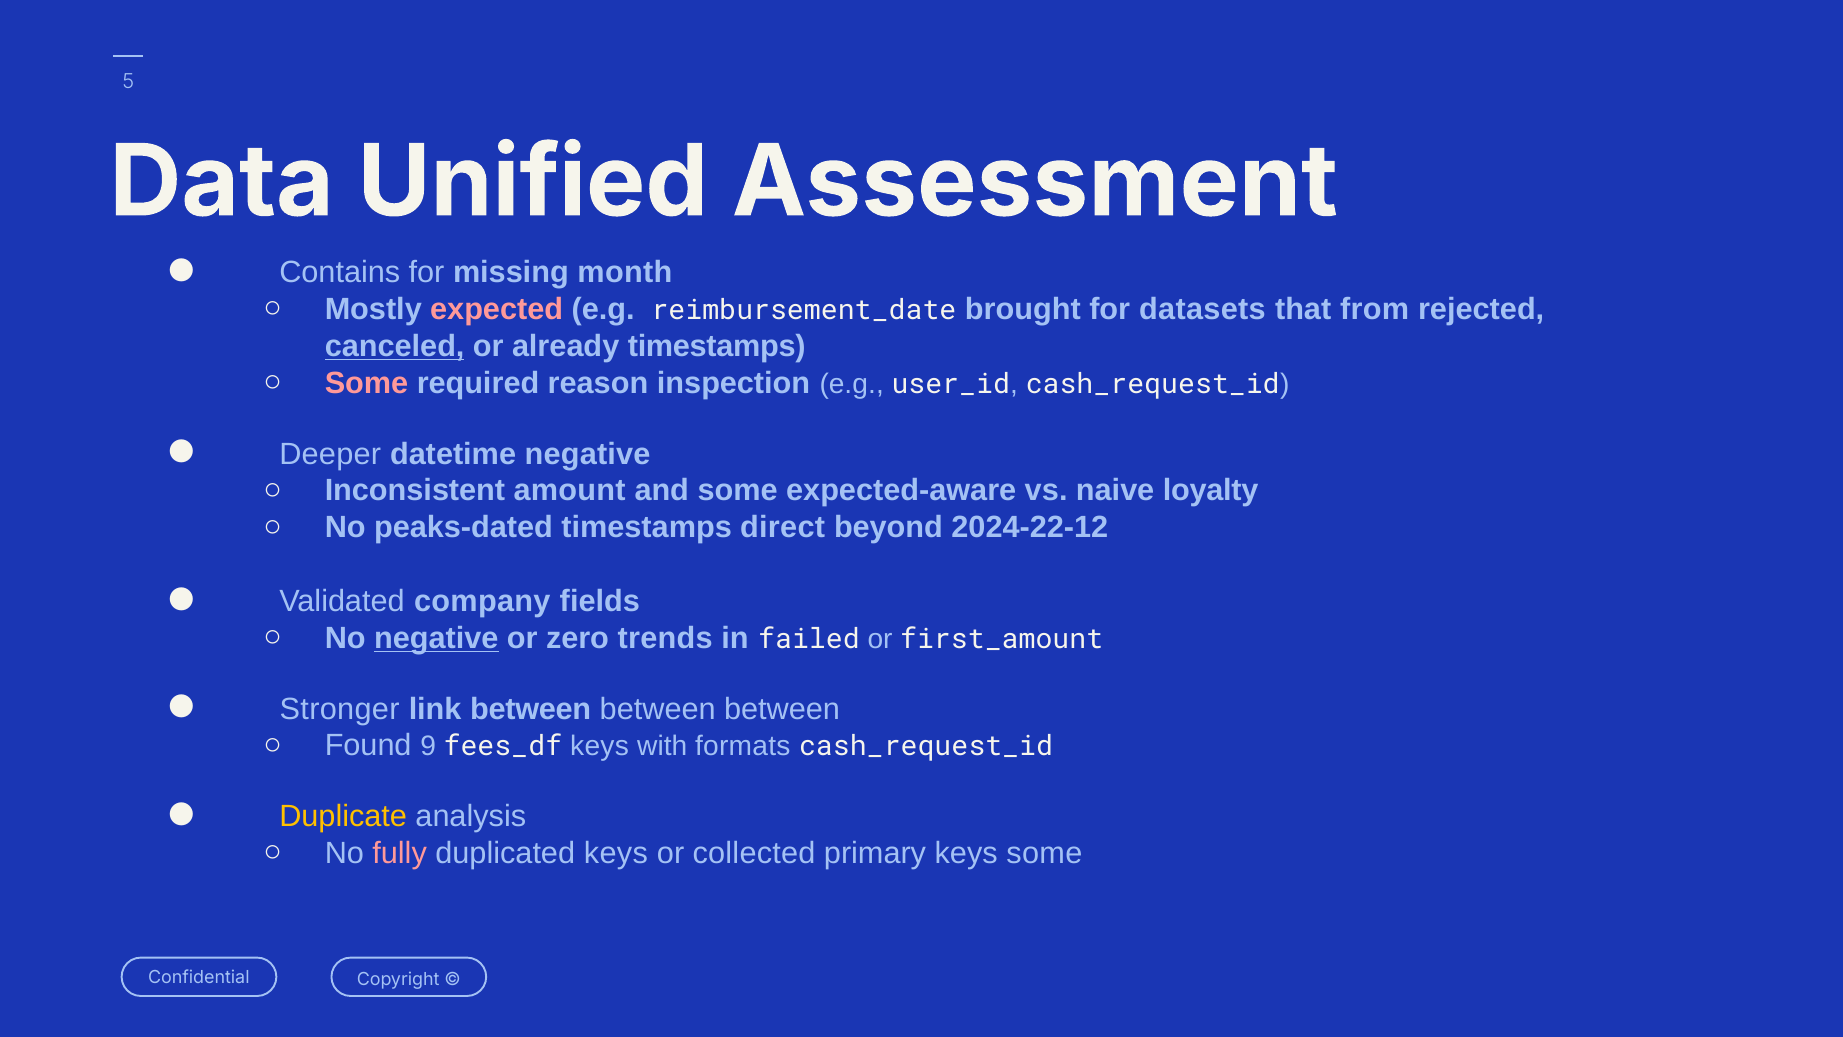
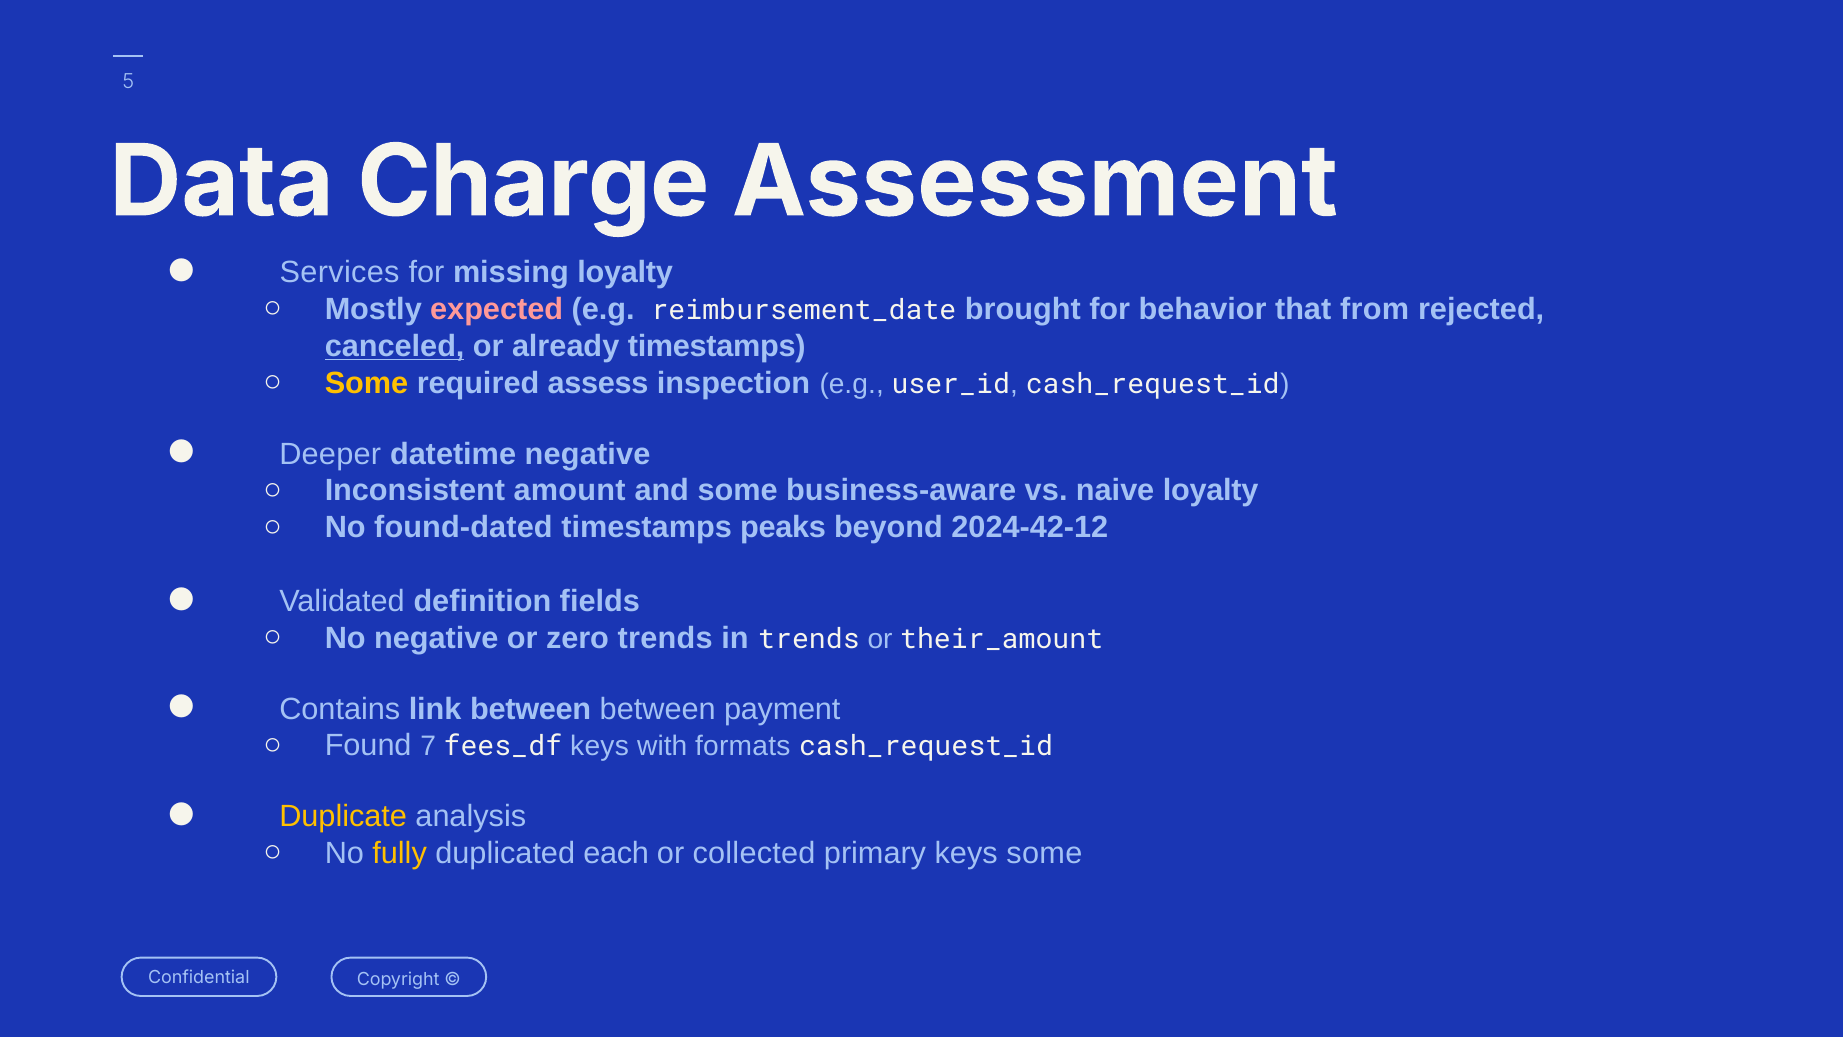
Unified: Unified -> Charge
Contains: Contains -> Services
missing month: month -> loyalty
datasets: datasets -> behavior
Some at (366, 383) colour: pink -> yellow
reason: reason -> assess
expected-aware: expected-aware -> business-aware
peaks-dated: peaks-dated -> found-dated
direct: direct -> peaks
2024-22-12: 2024-22-12 -> 2024-42-12
company: company -> definition
negative at (436, 638) underline: present -> none
in failed: failed -> trends
first_amount: first_amount -> their_amount
Stronger: Stronger -> Contains
between at (782, 709): between -> payment
9: 9 -> 7
fully colour: pink -> yellow
duplicated keys: keys -> each
